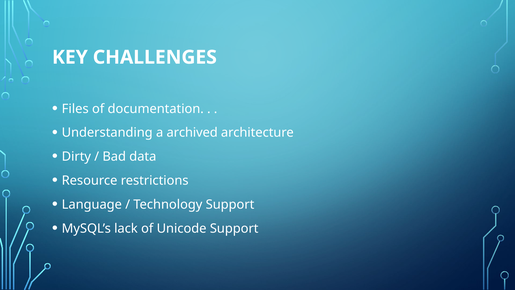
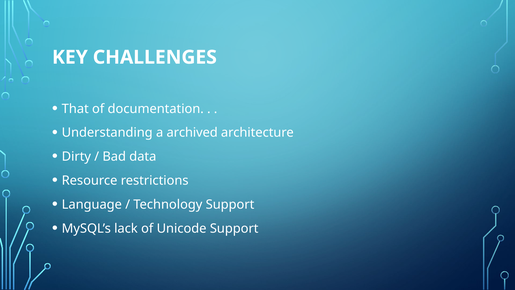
Files: Files -> That
